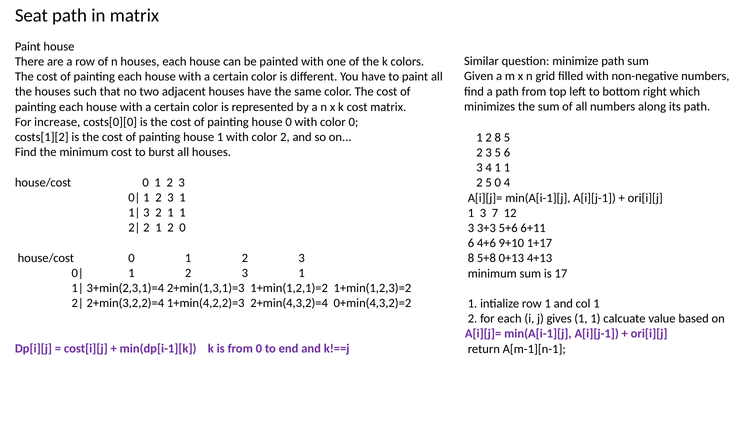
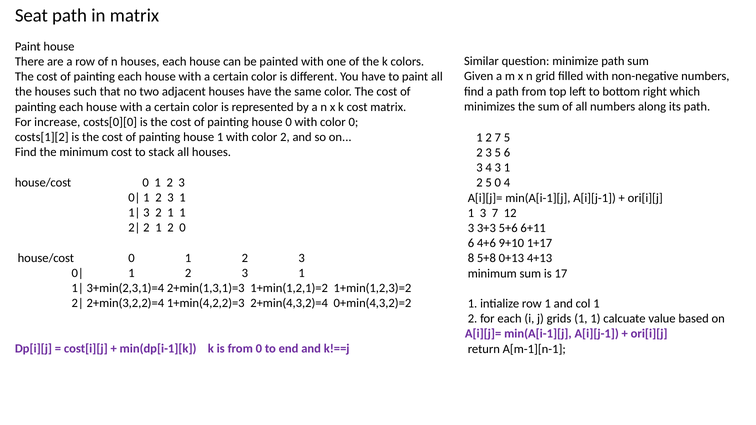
2 8: 8 -> 7
burst: burst -> stack
4 1: 1 -> 3
gives: gives -> grids
